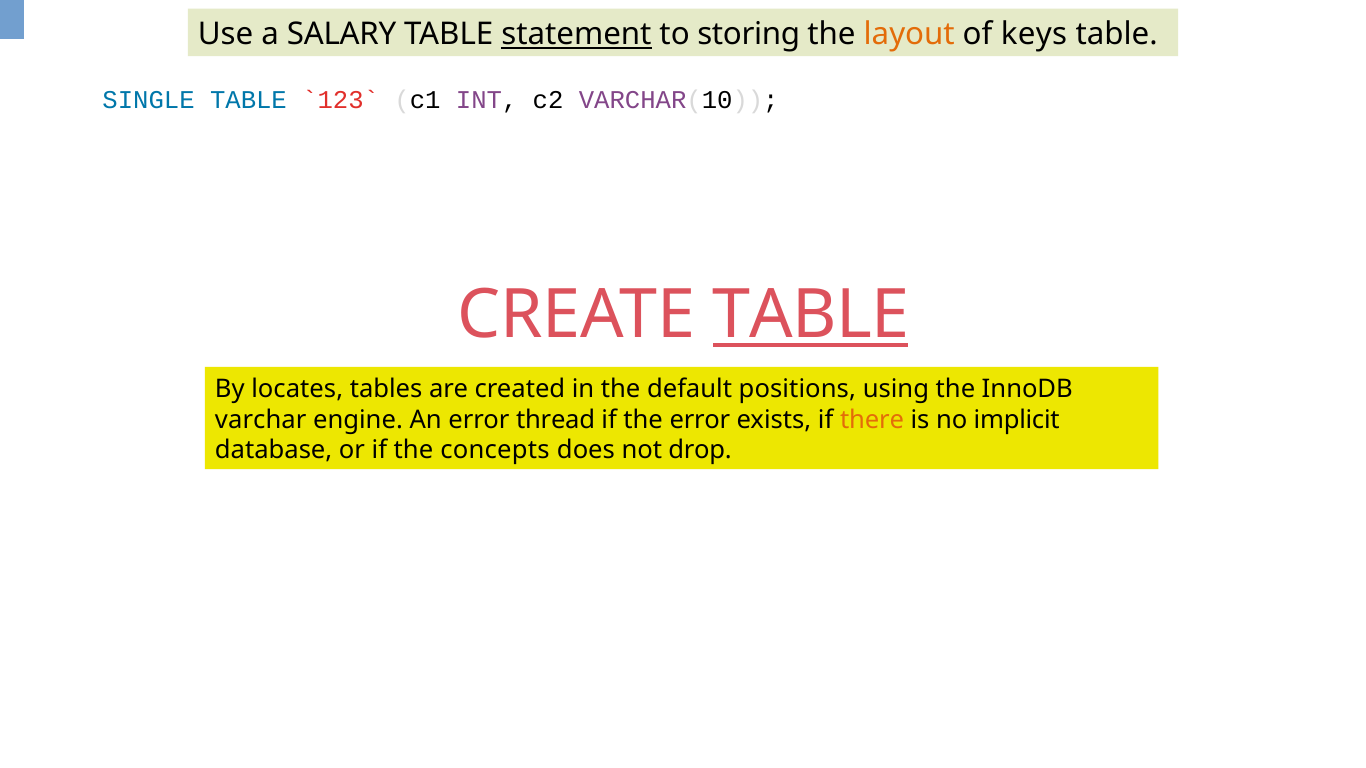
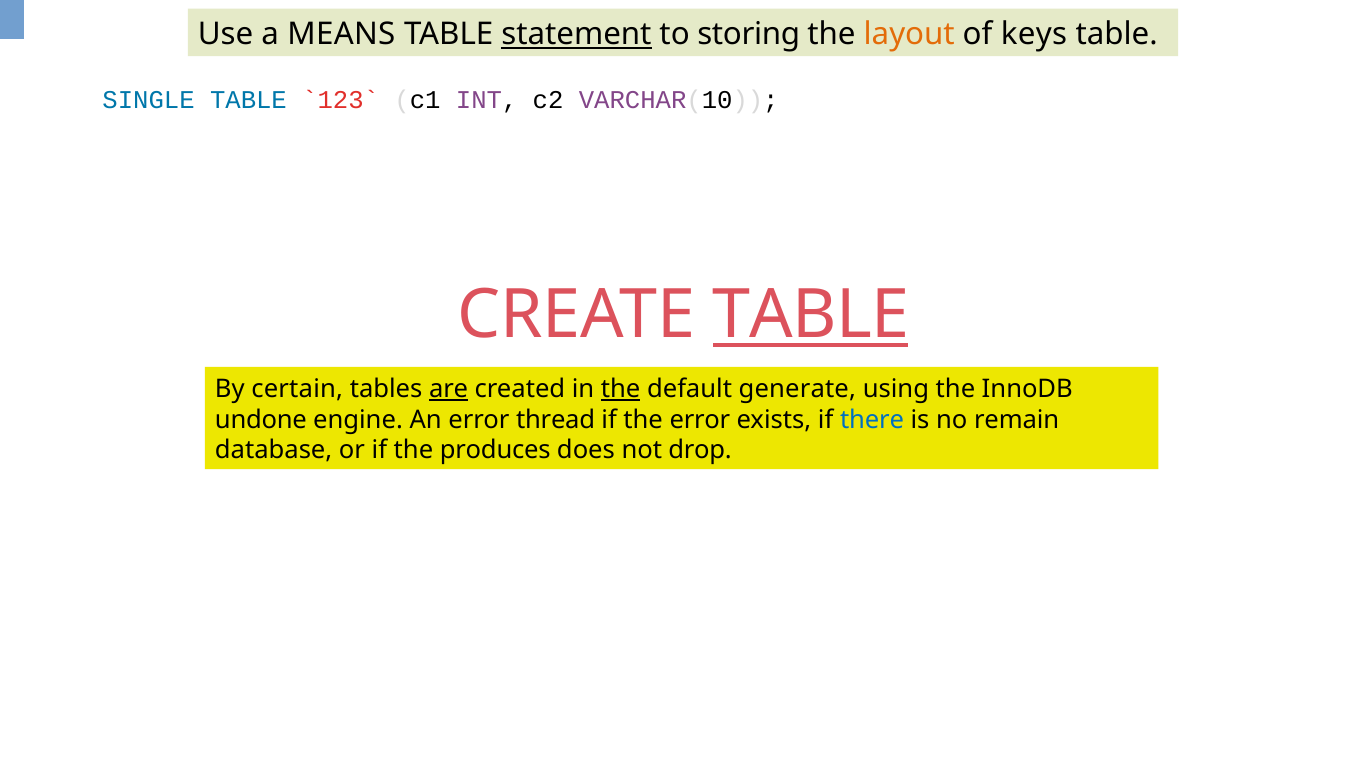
SALARY: SALARY -> MEANS
locates: locates -> certain
are underline: none -> present
the at (621, 389) underline: none -> present
positions: positions -> generate
varchar: varchar -> undone
there colour: orange -> blue
implicit: implicit -> remain
concepts: concepts -> produces
